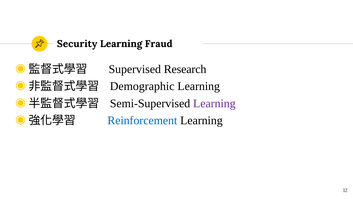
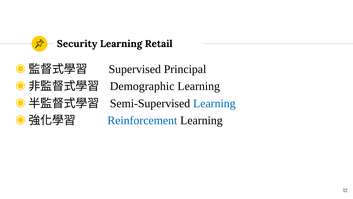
Fraud: Fraud -> Retail
Research: Research -> Principal
Learning at (214, 103) colour: purple -> blue
